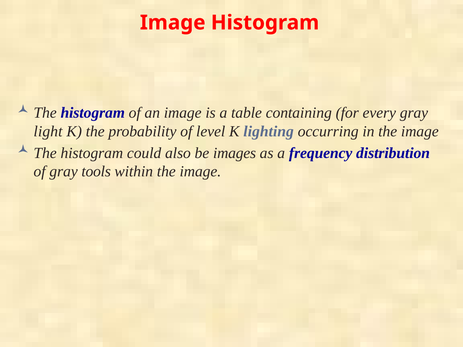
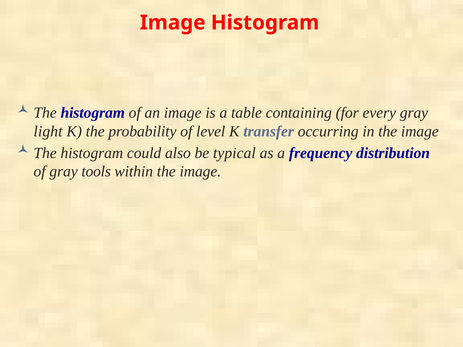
lighting: lighting -> transfer
images: images -> typical
